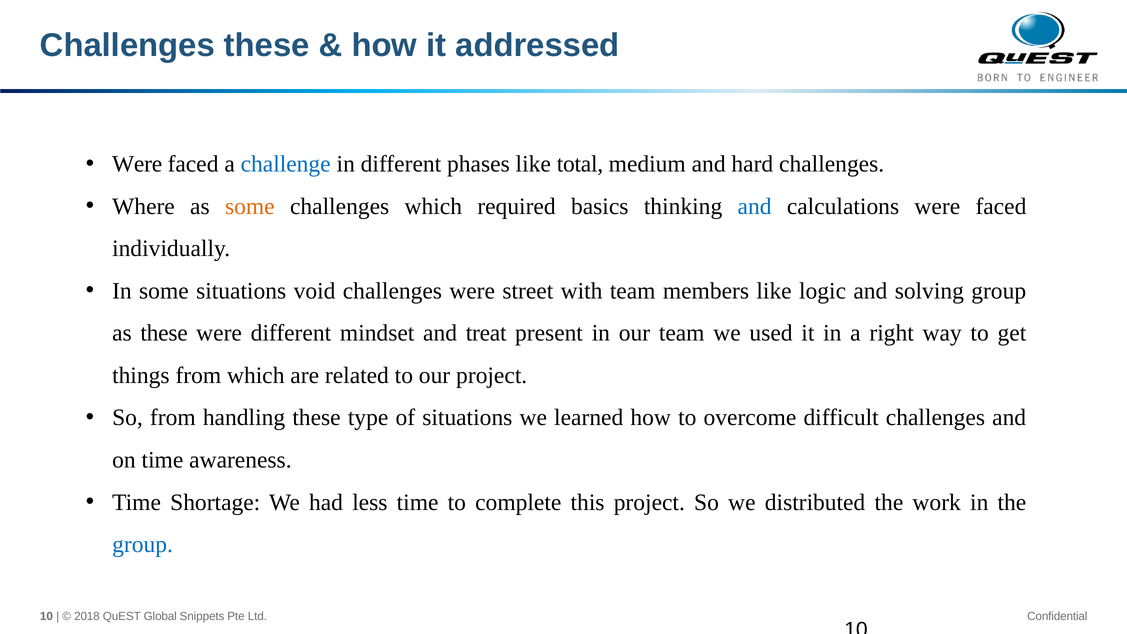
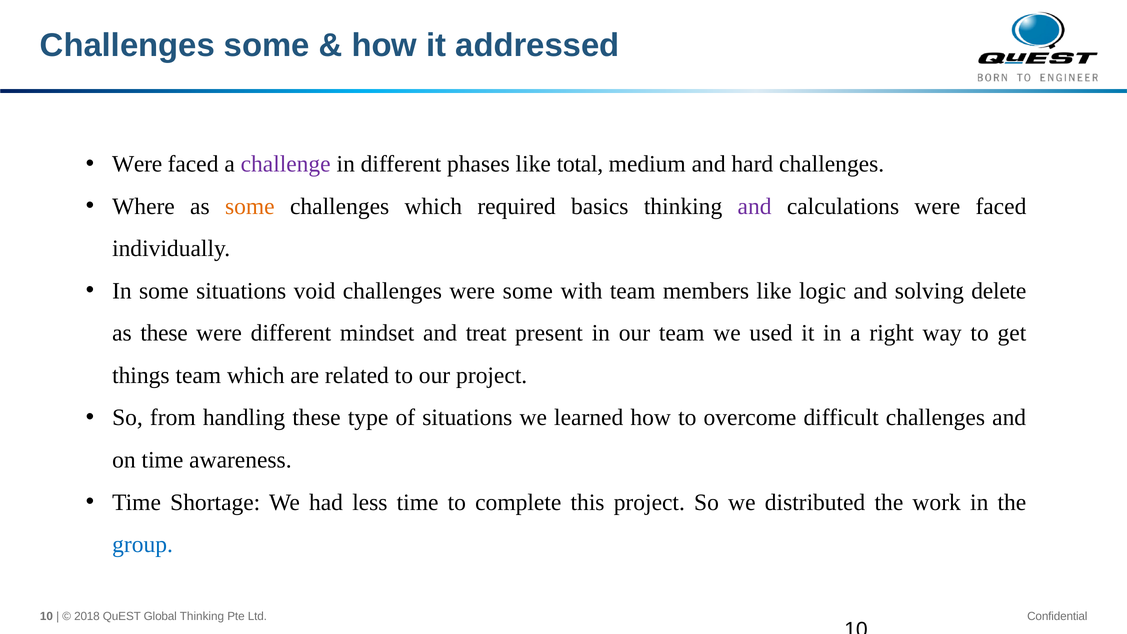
Challenges these: these -> some
challenge colour: blue -> purple
and at (755, 206) colour: blue -> purple
were street: street -> some
solving group: group -> delete
things from: from -> team
Global Snippets: Snippets -> Thinking
